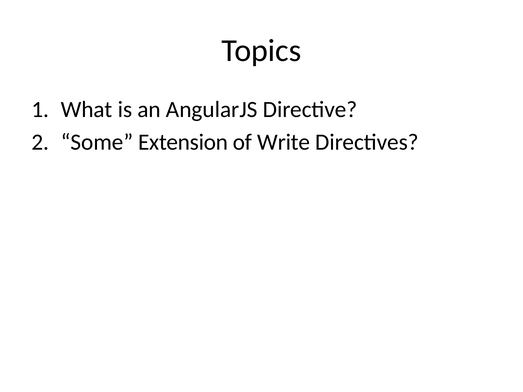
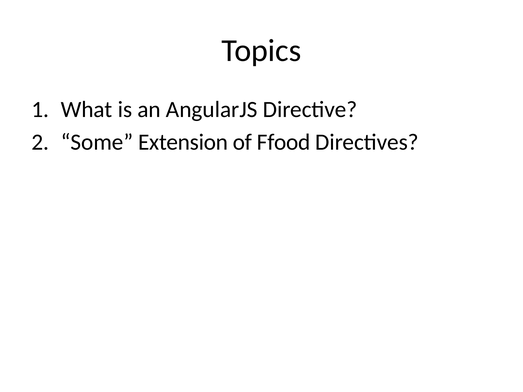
Write: Write -> Ffood
